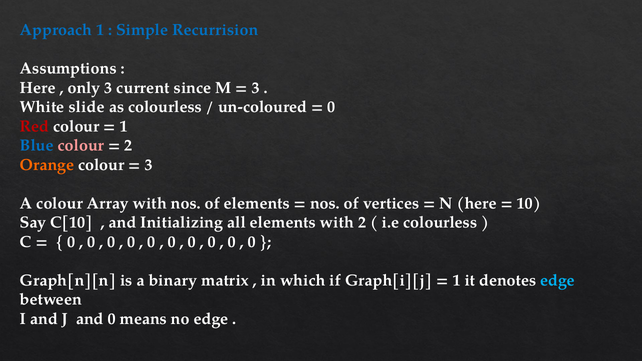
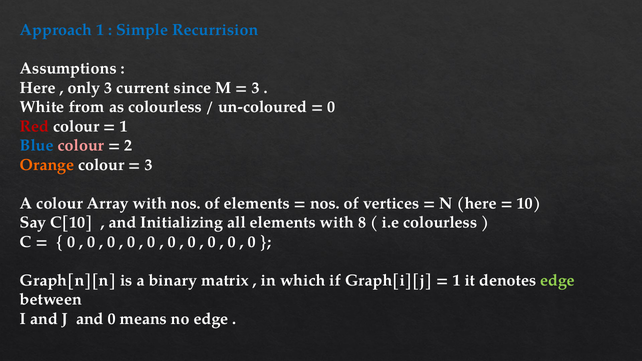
slide: slide -> from
with 2: 2 -> 8
edge at (558, 280) colour: light blue -> light green
